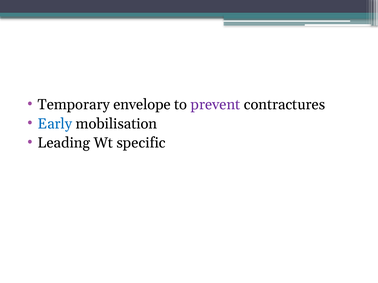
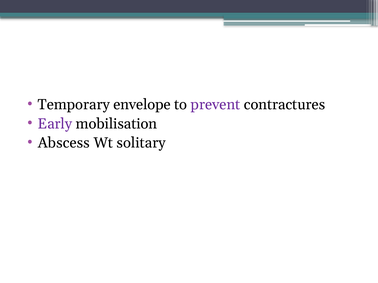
Early colour: blue -> purple
Leading: Leading -> Abscess
specific: specific -> solitary
